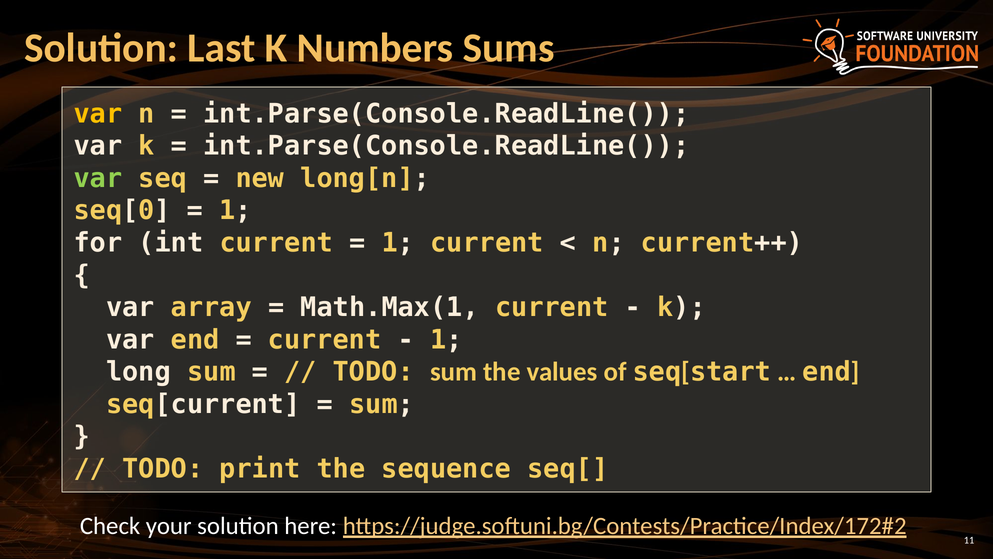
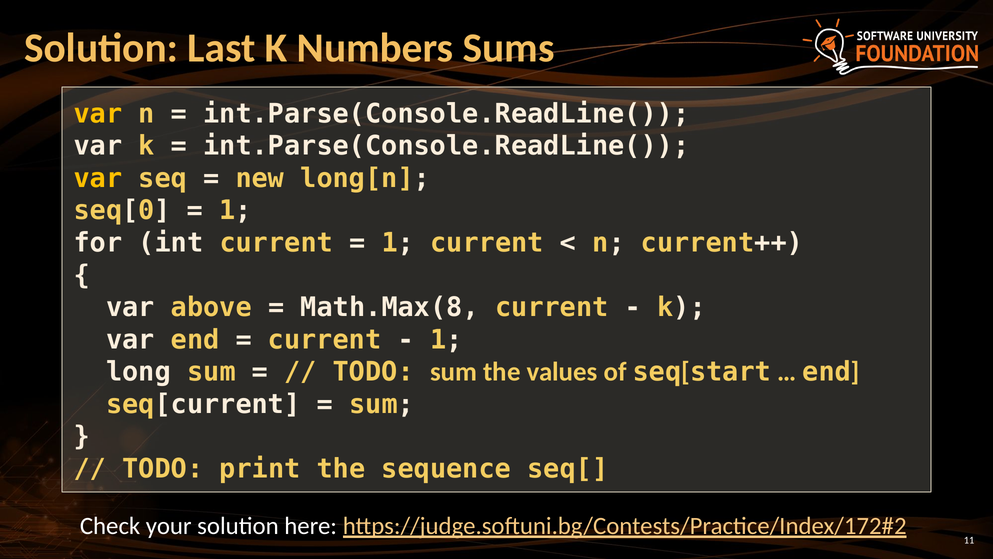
var at (98, 178) colour: light green -> yellow
array: array -> above
Math.Max(1: Math.Max(1 -> Math.Max(8
